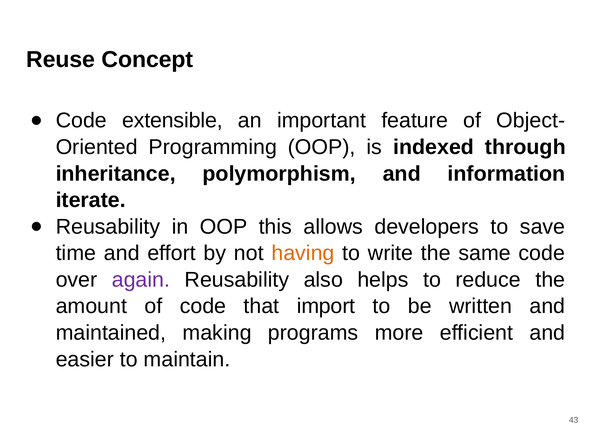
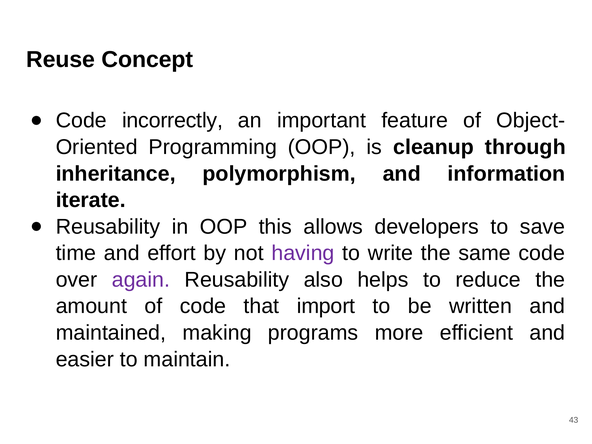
extensible: extensible -> incorrectly
indexed: indexed -> cleanup
having colour: orange -> purple
